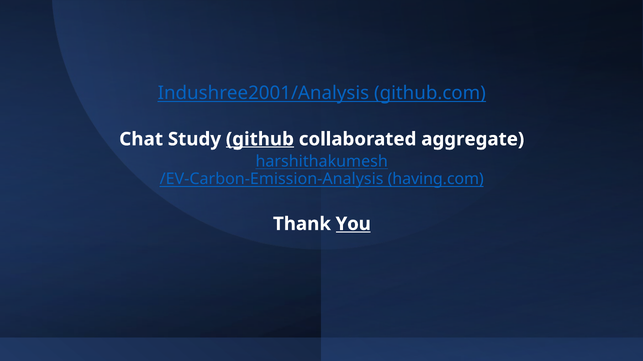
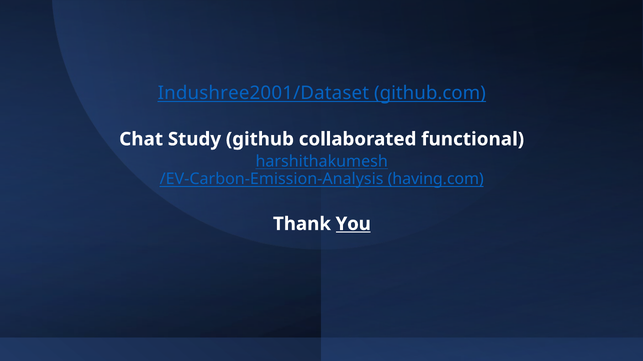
Indushree2001/Analysis: Indushree2001/Analysis -> Indushree2001/Dataset
github underline: present -> none
aggregate: aggregate -> functional
